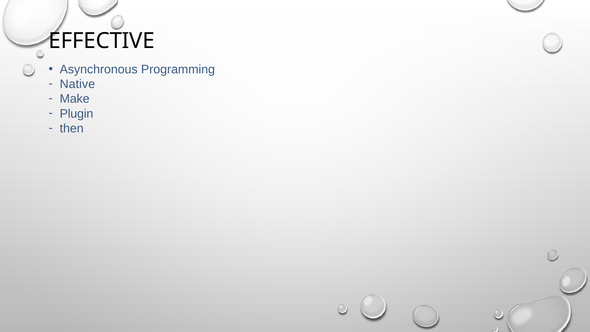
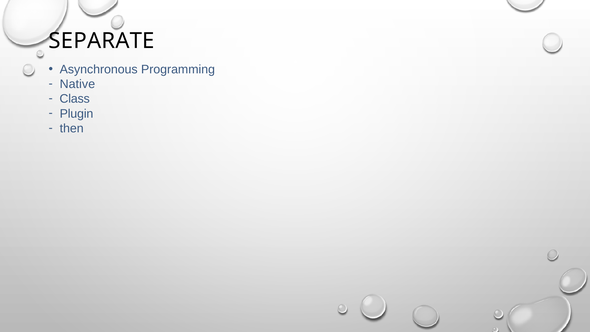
EFFECTIVE: EFFECTIVE -> SEPARATE
Make: Make -> Class
